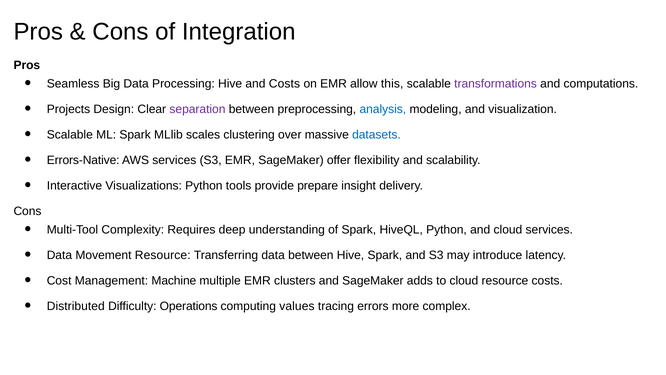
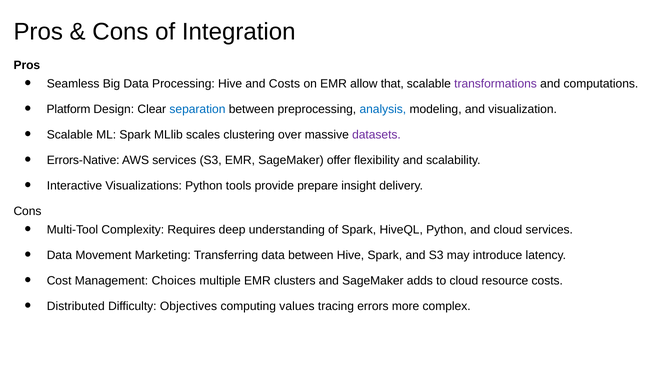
this: this -> that
Projects: Projects -> Platform
separation colour: purple -> blue
datasets colour: blue -> purple
Movement Resource: Resource -> Marketing
Machine: Machine -> Choices
Operations: Operations -> Objectives
